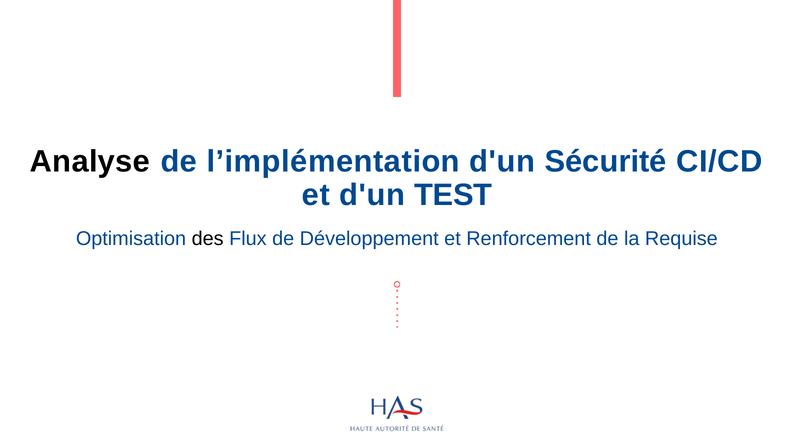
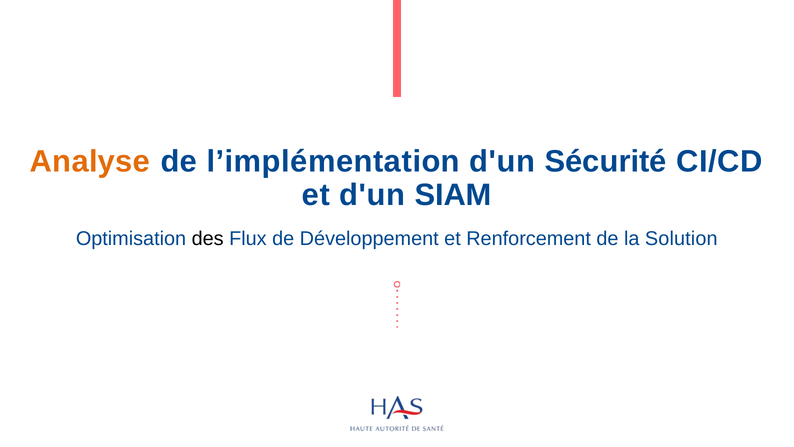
Analyse colour: black -> orange
TEST: TEST -> SIAM
Requise: Requise -> Solution
